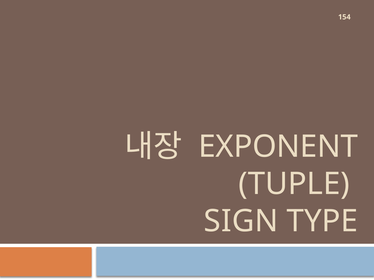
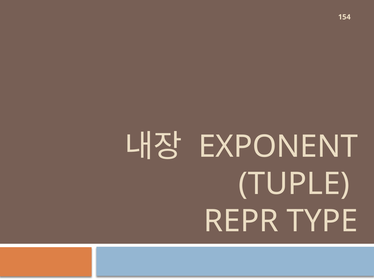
SIGN: SIGN -> REPR
